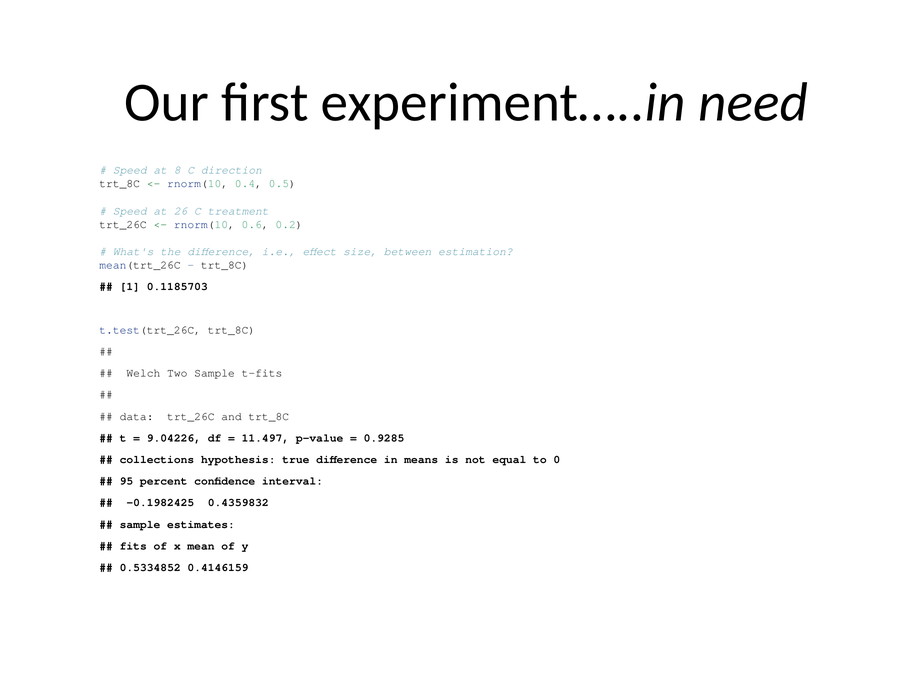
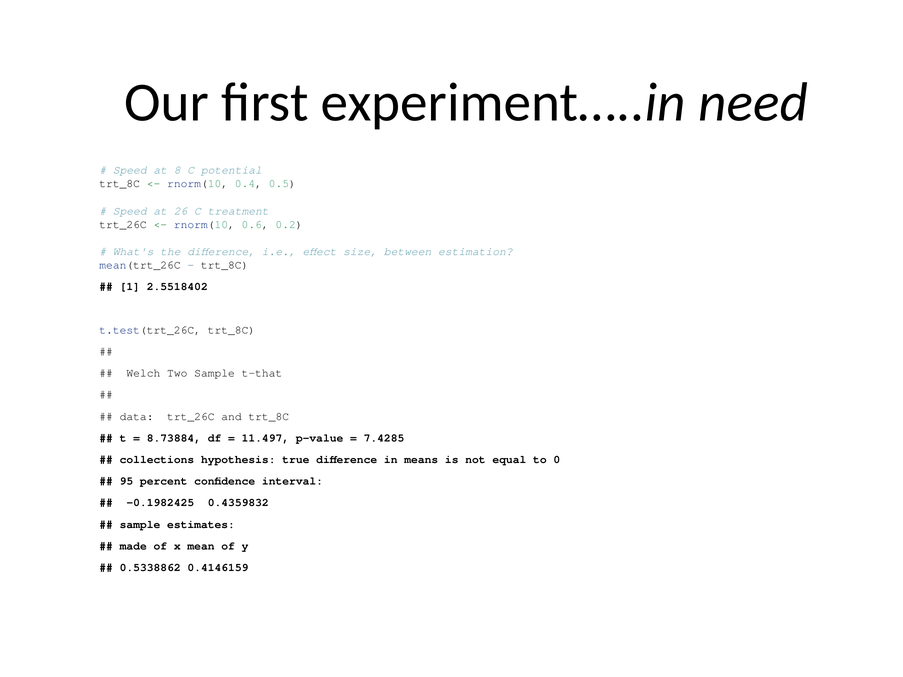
direction: direction -> potential
0.1185703: 0.1185703 -> 2.5518402
t-fits: t-fits -> t-that
9.04226: 9.04226 -> 8.73884
0.9285: 0.9285 -> 7.4285
fits: fits -> made
0.5334852: 0.5334852 -> 0.5338862
